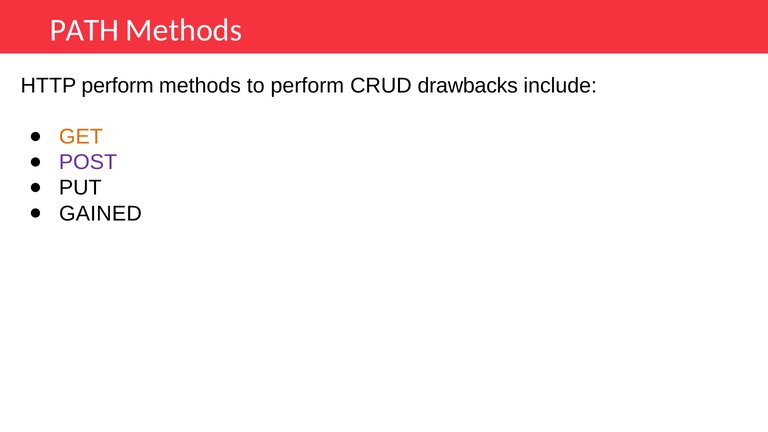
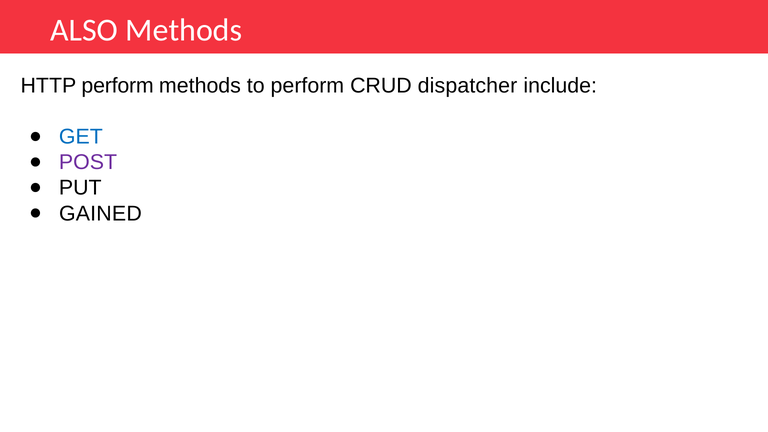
PATH: PATH -> ALSO
drawbacks: drawbacks -> dispatcher
GET colour: orange -> blue
